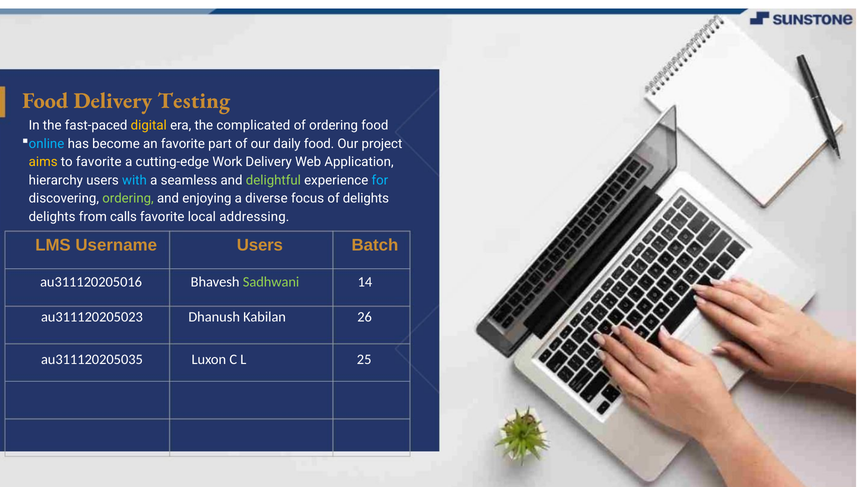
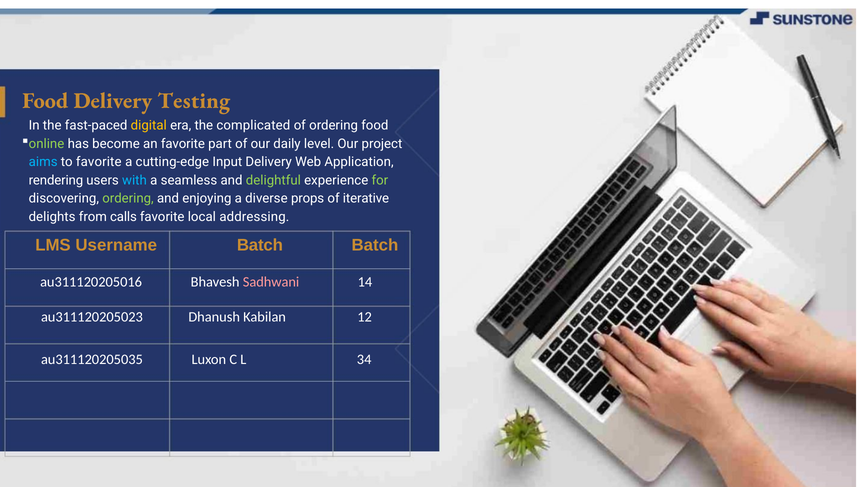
online colour: light blue -> light green
daily food: food -> level
aims colour: yellow -> light blue
Work: Work -> Input
hierarchy: hierarchy -> rendering
for colour: light blue -> light green
focus: focus -> props
of delights: delights -> iterative
Username Users: Users -> Batch
Sadhwani colour: light green -> pink
26: 26 -> 12
25: 25 -> 34
